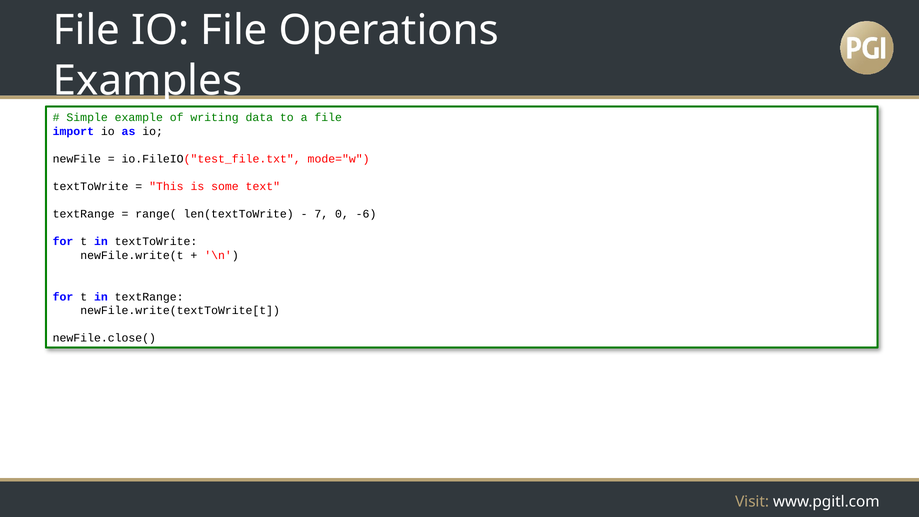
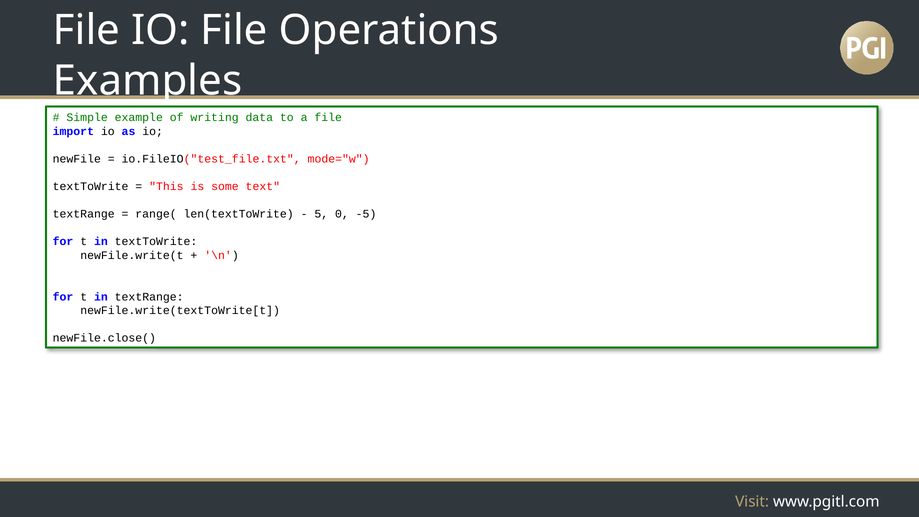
7: 7 -> 5
-6: -6 -> -5
